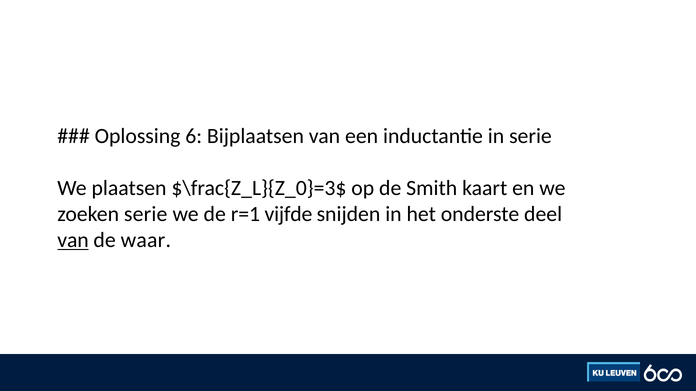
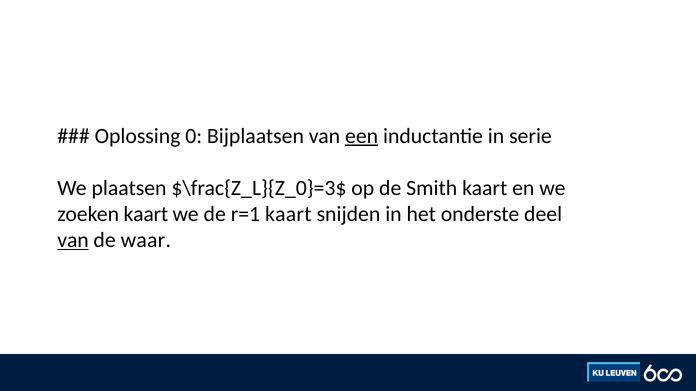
6: 6 -> 0
een underline: none -> present
zoeken serie: serie -> kaart
r=1 vijfde: vijfde -> kaart
